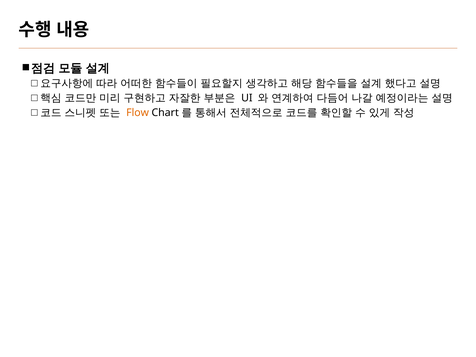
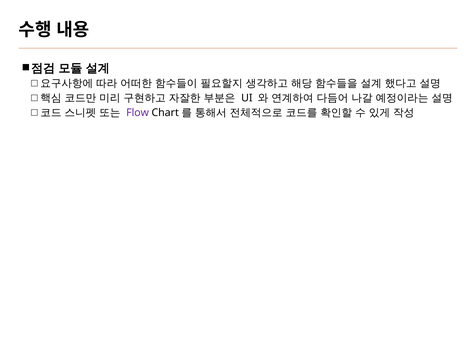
Flow colour: orange -> purple
